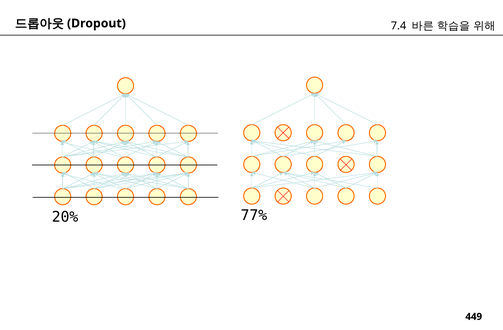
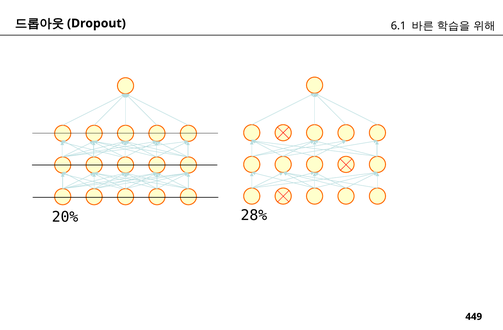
7.4: 7.4 -> 6.1
77%: 77% -> 28%
